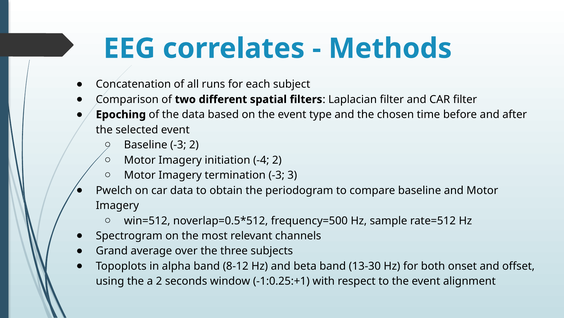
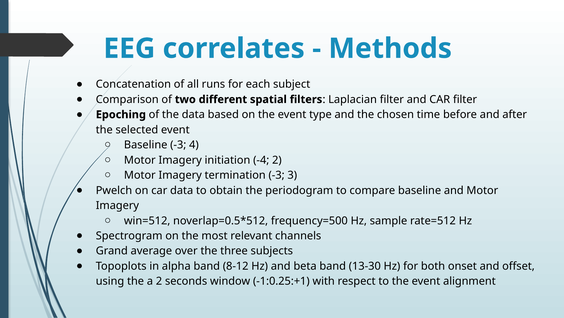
-3 2: 2 -> 4
